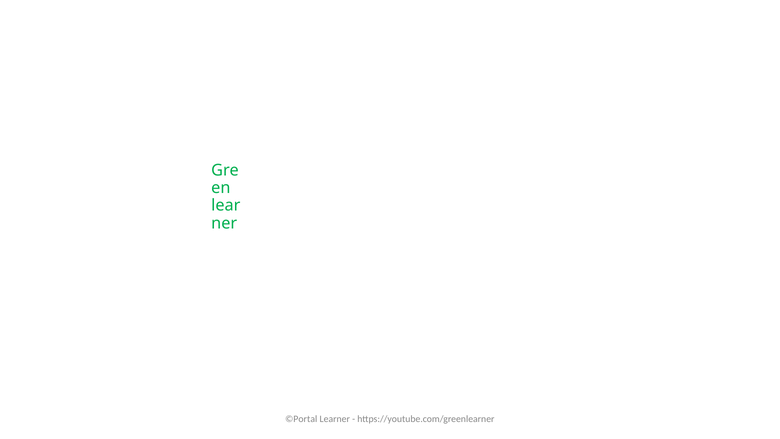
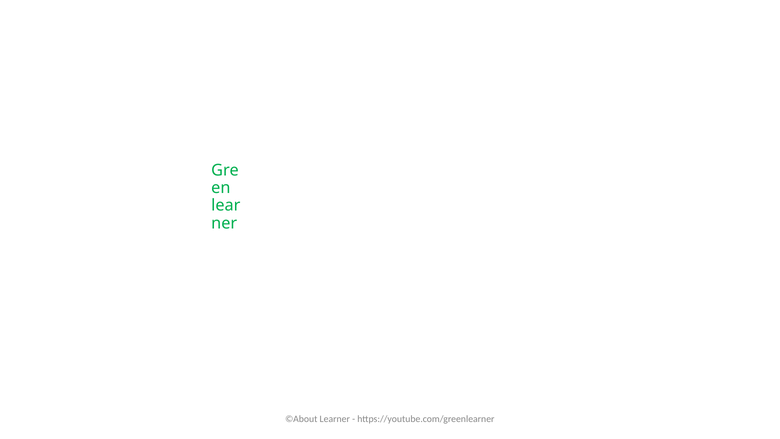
©Portal: ©Portal -> ©About
